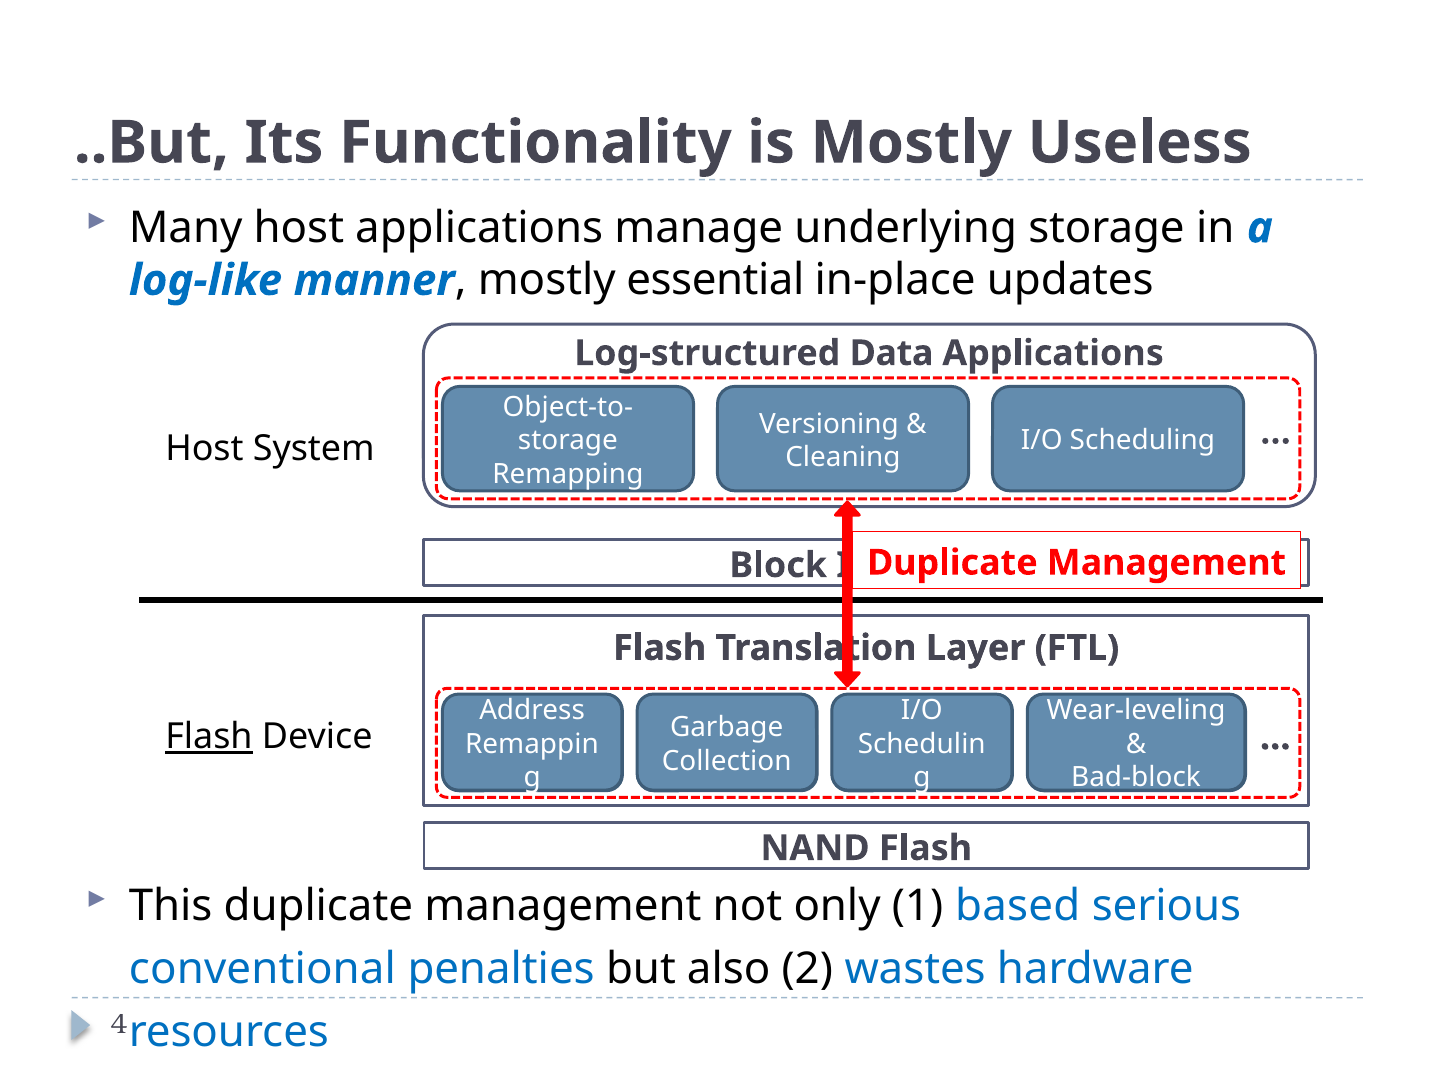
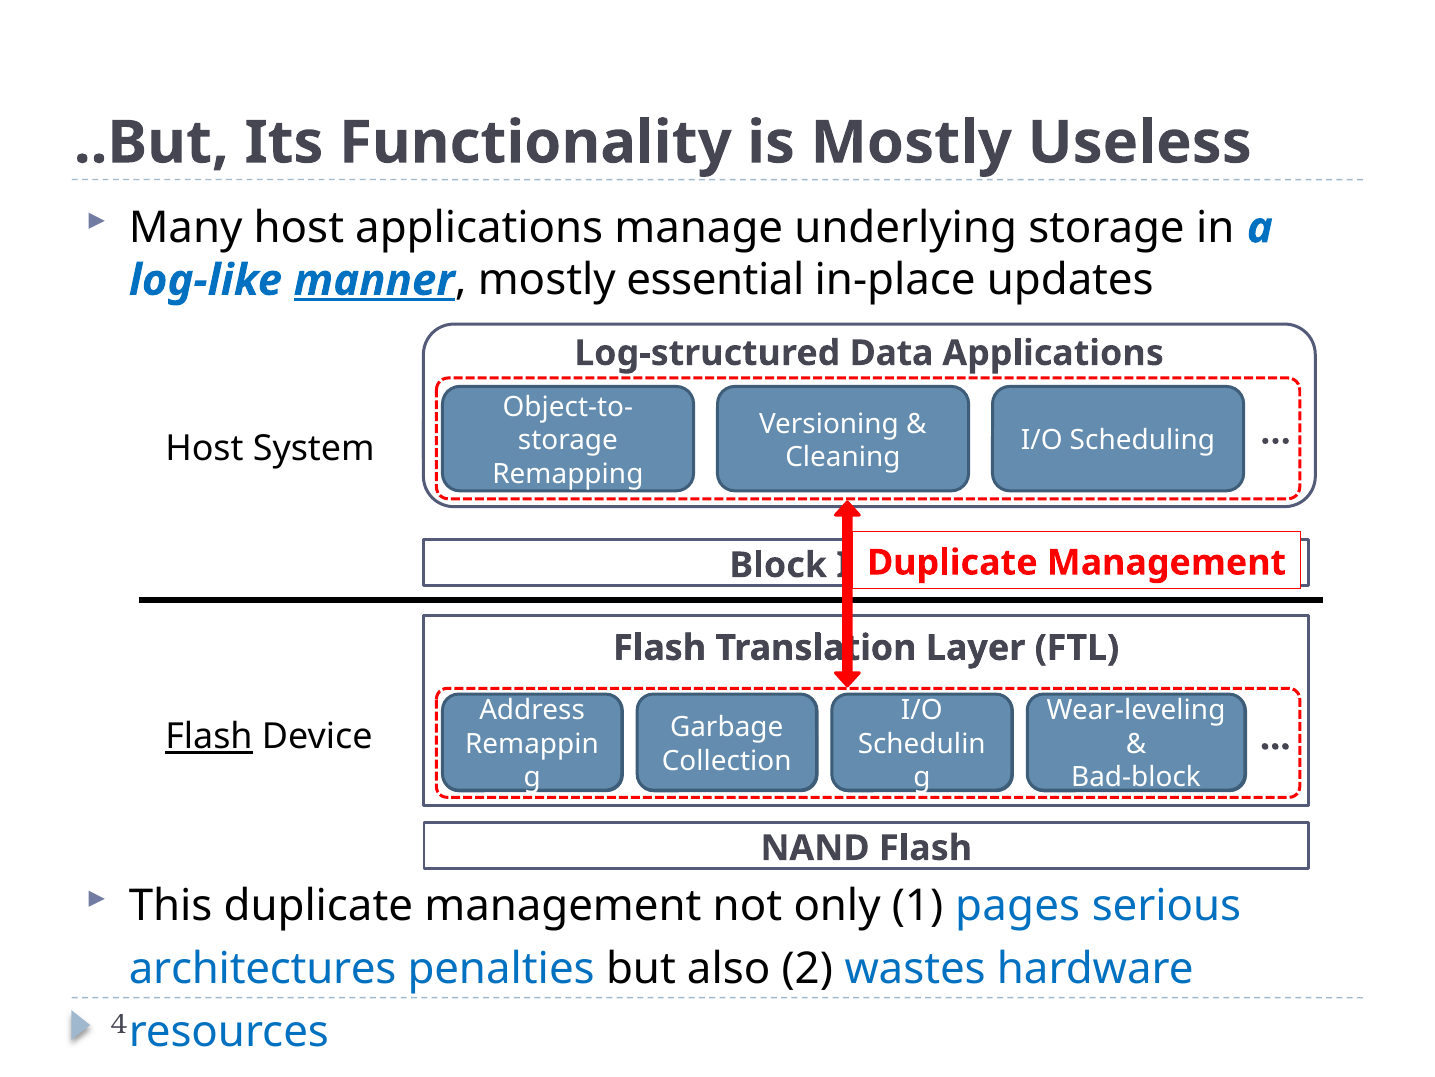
manner underline: none -> present
based: based -> pages
conventional: conventional -> architectures
